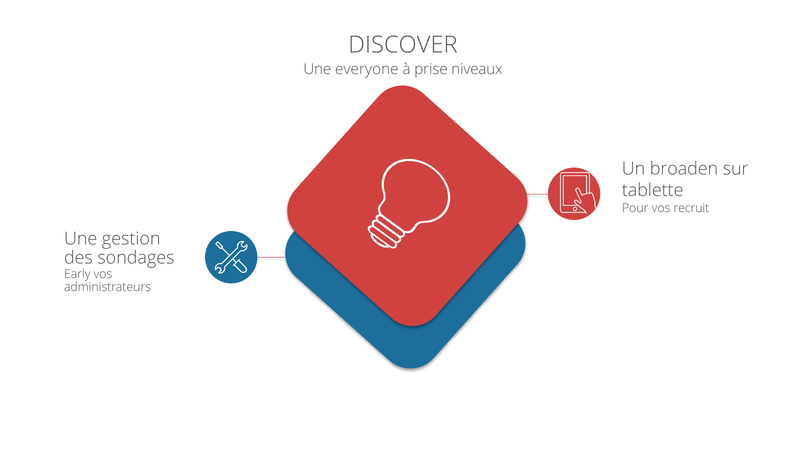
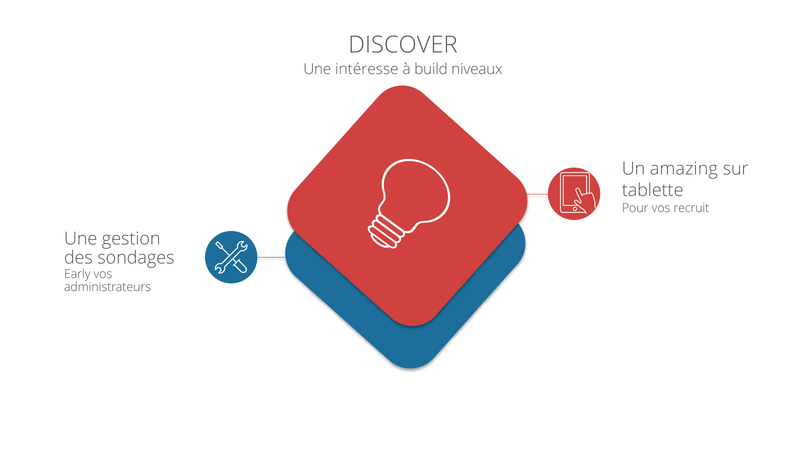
everyone: everyone -> intéresse
prise: prise -> build
broaden: broaden -> amazing
